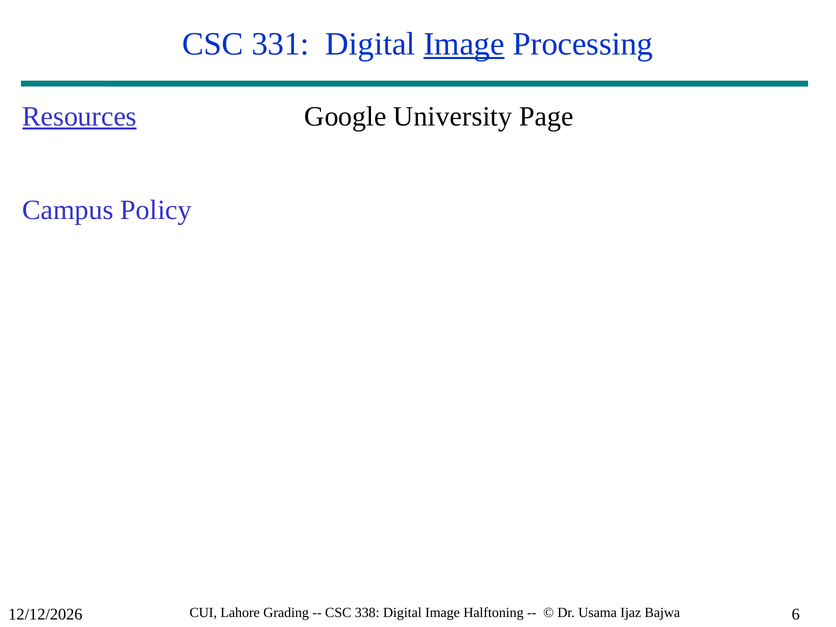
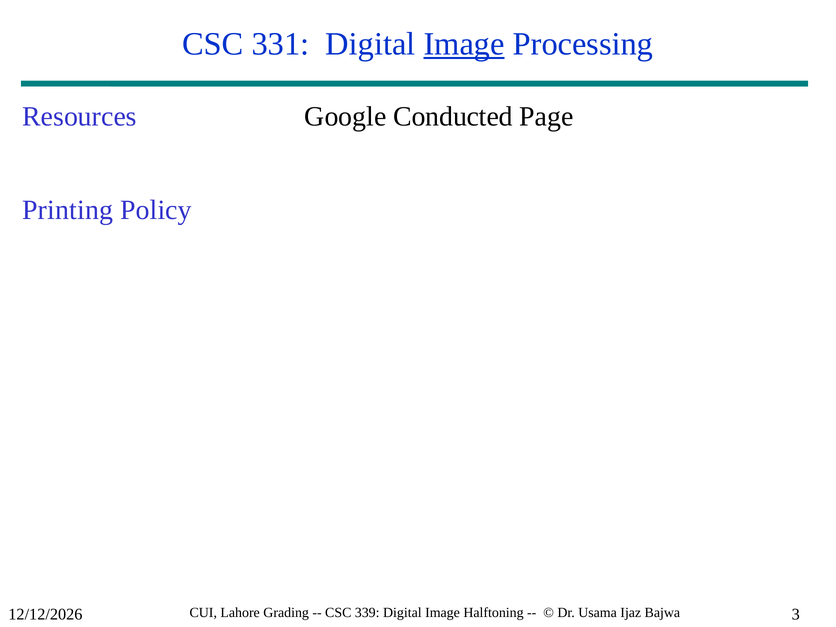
Resources underline: present -> none
University: University -> Conducted
Campus: Campus -> Printing
338: 338 -> 339
6: 6 -> 3
